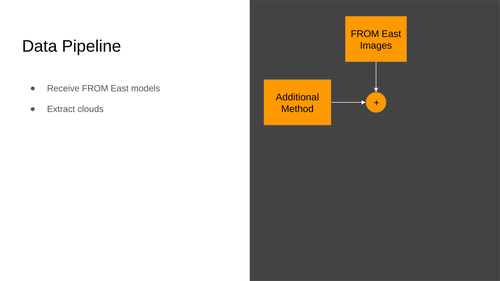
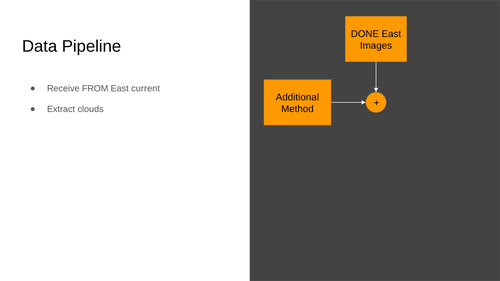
FROM at (365, 34): FROM -> DONE
models: models -> current
